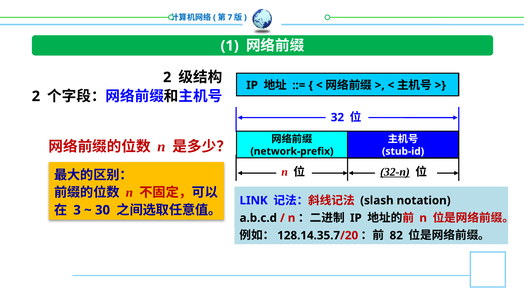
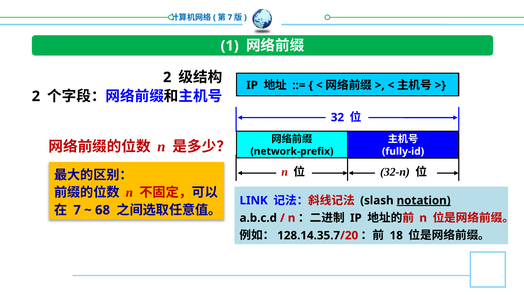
stub-id: stub-id -> fully-id
32-n underline: present -> none
notation underline: none -> present
3 at (77, 210): 3 -> 7
30: 30 -> 68
82: 82 -> 18
